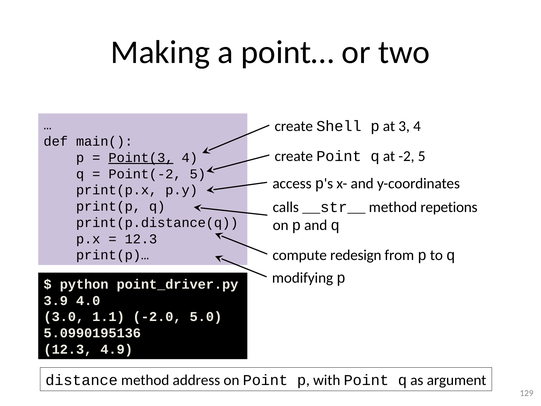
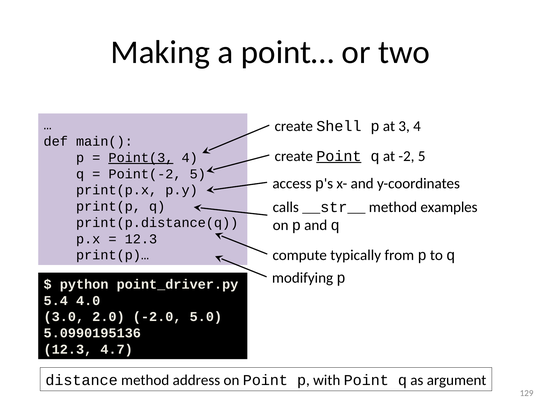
Point at (339, 156) underline: none -> present
repetions: repetions -> examples
redesign: redesign -> typically
3.9: 3.9 -> 5.4
1.1: 1.1 -> 2.0
4.9: 4.9 -> 4.7
